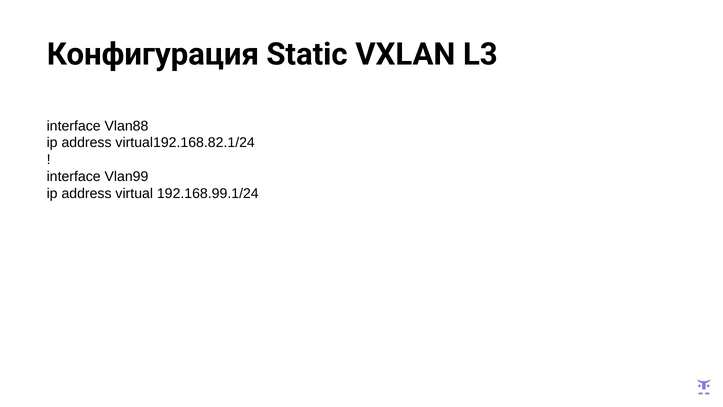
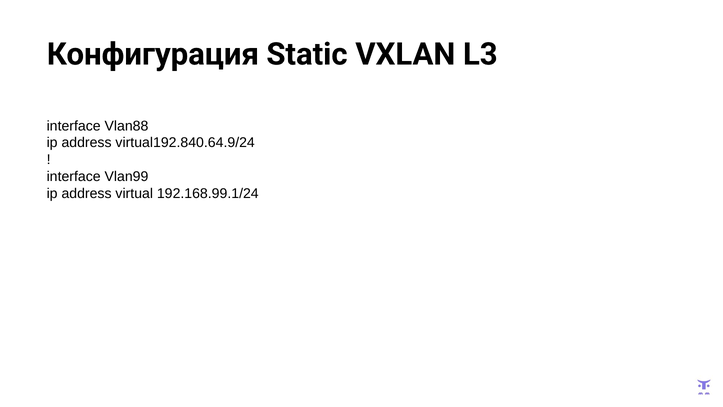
virtual192.168.82.1/24: virtual192.168.82.1/24 -> virtual192.840.64.9/24
